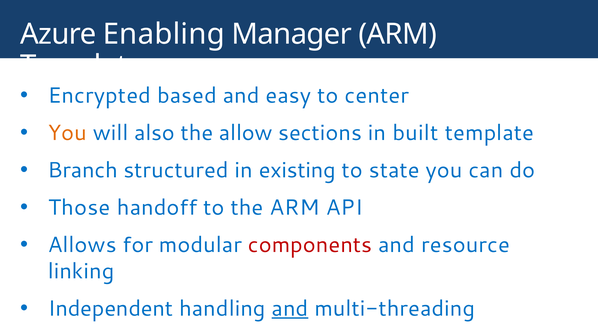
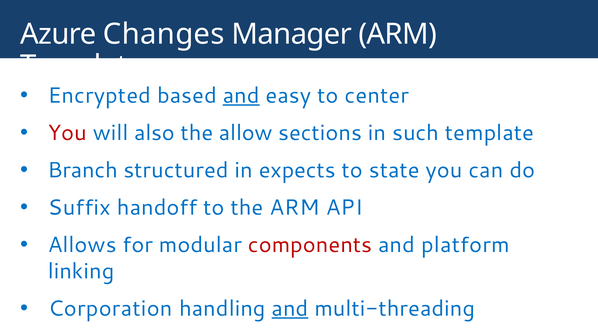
Enabling: Enabling -> Changes
and at (241, 96) underline: none -> present
You at (67, 133) colour: orange -> red
built: built -> such
existing: existing -> expects
Those: Those -> Suffix
resource: resource -> platform
Independent: Independent -> Corporation
